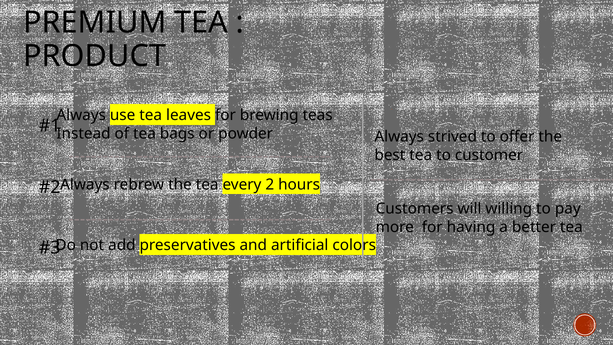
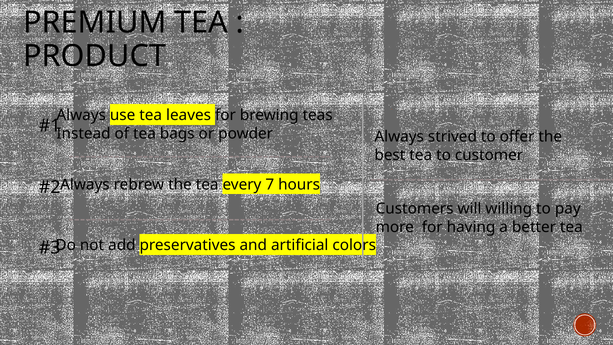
2: 2 -> 7
